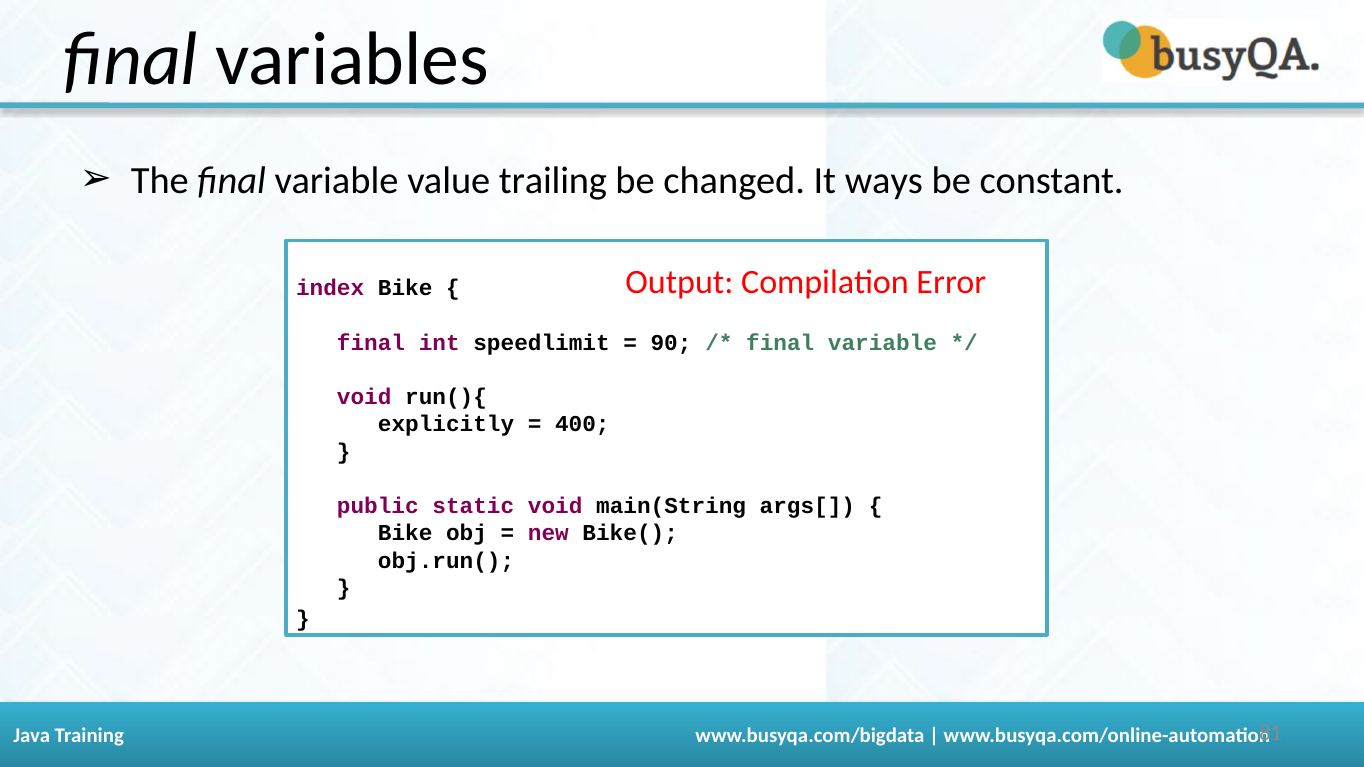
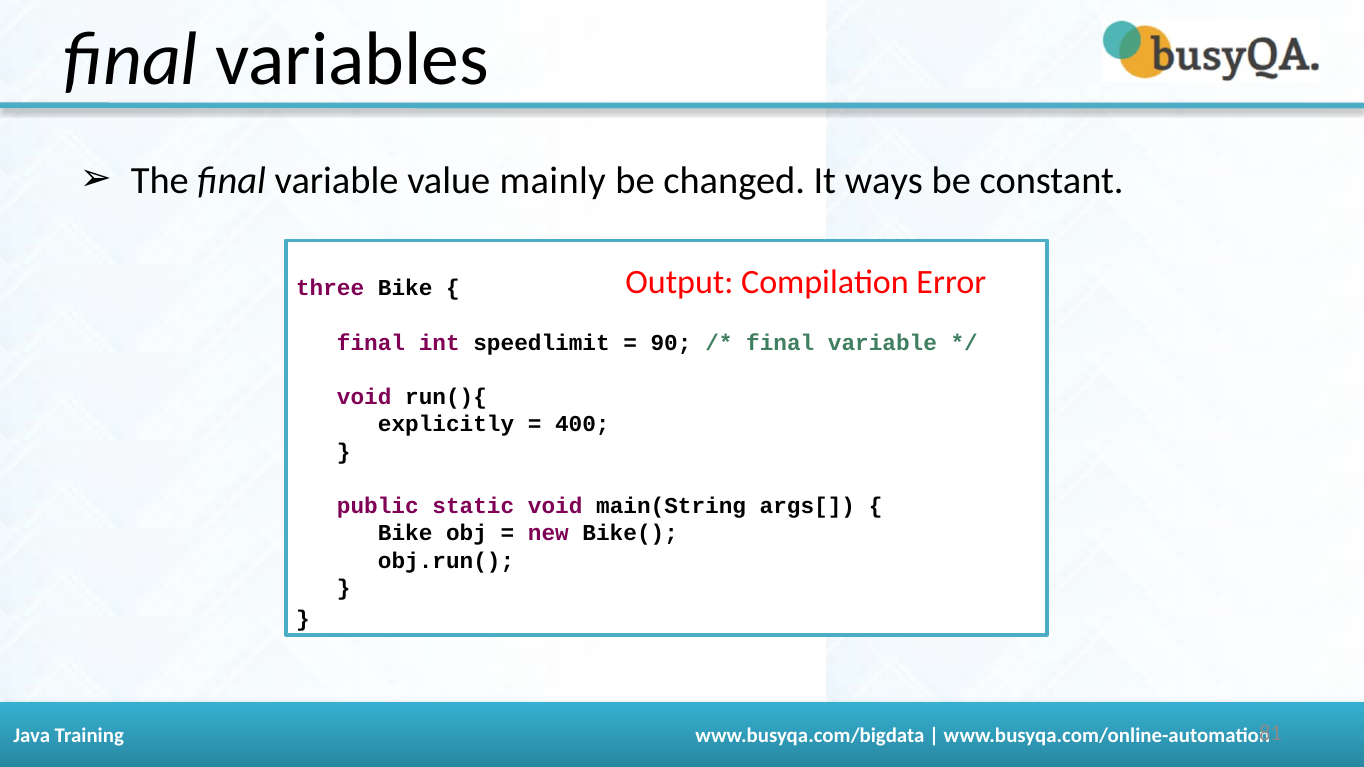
trailing: trailing -> mainly
index: index -> three
